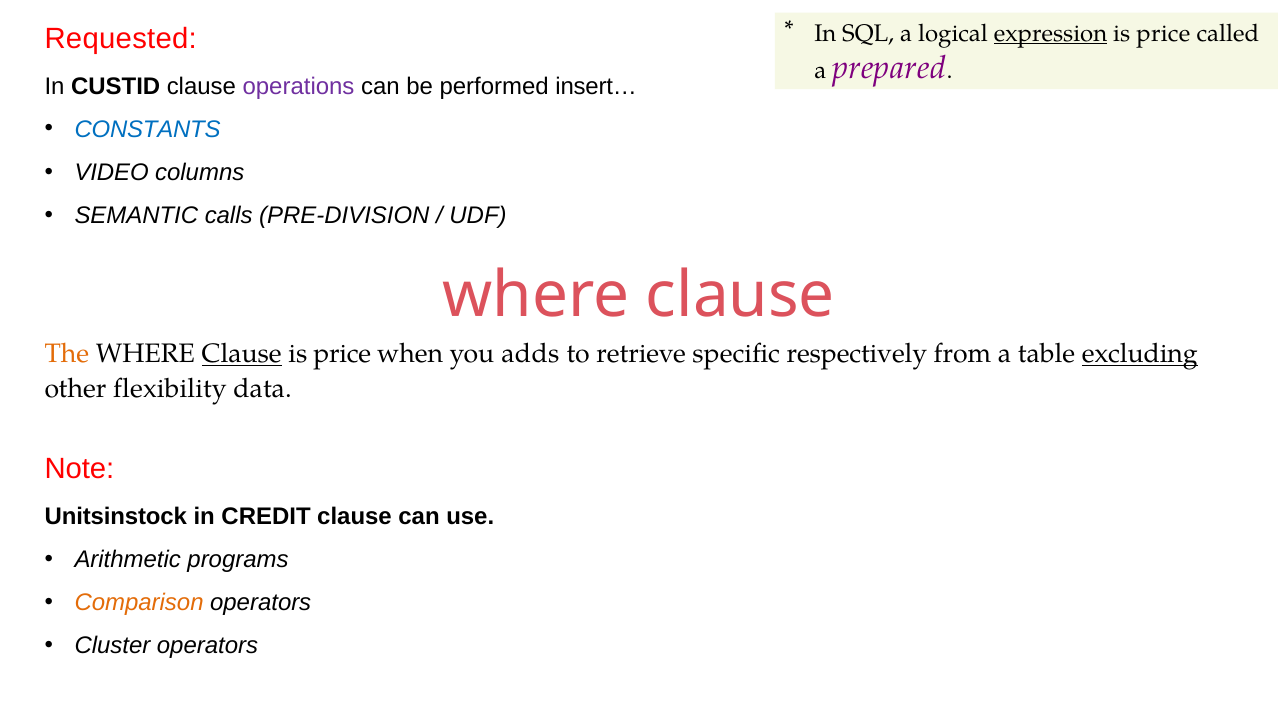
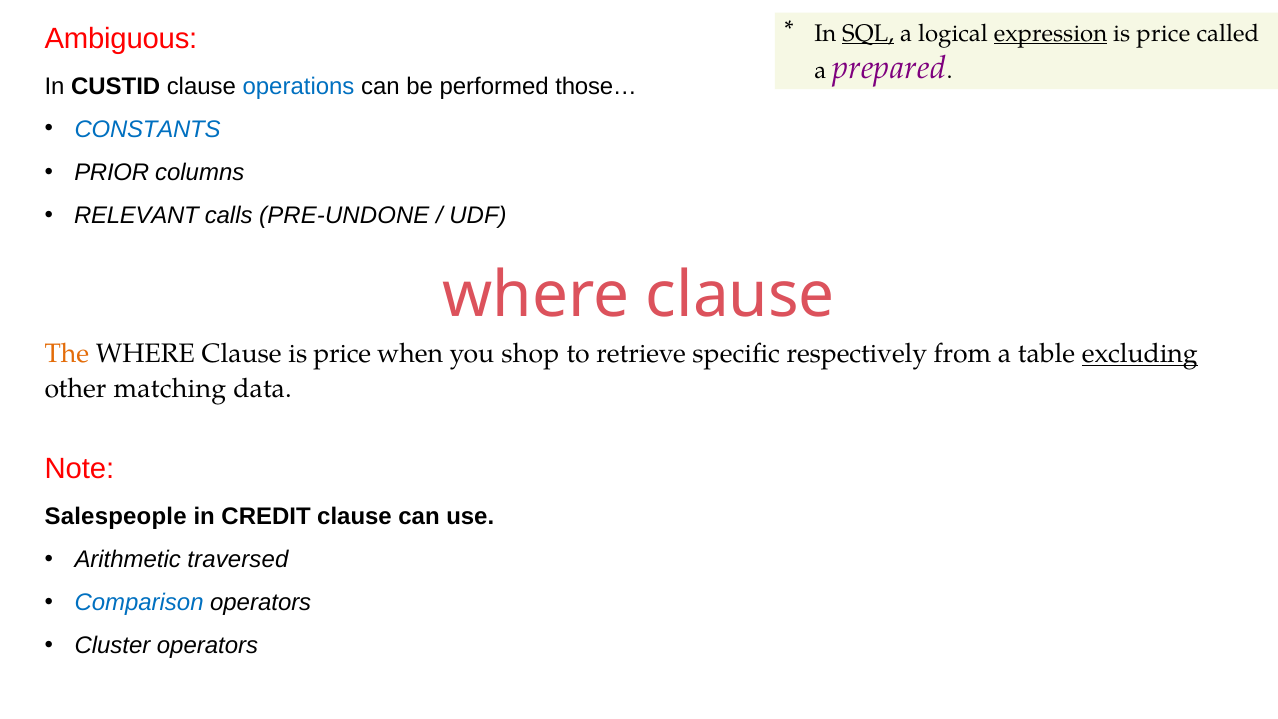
SQL underline: none -> present
Requested: Requested -> Ambiguous
operations colour: purple -> blue
insert…: insert… -> those…
VIDEO: VIDEO -> PRIOR
SEMANTIC: SEMANTIC -> RELEVANT
PRE-DIVISION: PRE-DIVISION -> PRE-UNDONE
Clause at (242, 354) underline: present -> none
adds: adds -> shop
flexibility: flexibility -> matching
Unitsinstock: Unitsinstock -> Salespeople
programs: programs -> traversed
Comparison colour: orange -> blue
